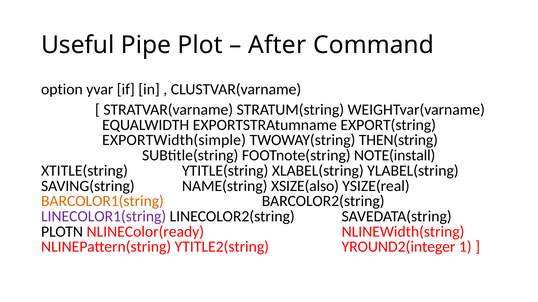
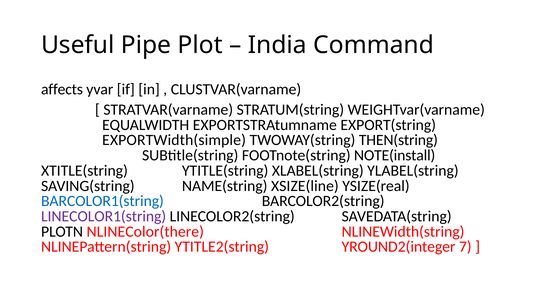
After: After -> India
option: option -> affects
XSIZE(also: XSIZE(also -> XSIZE(line
BARCOLOR1(string colour: orange -> blue
NLINEColor(ready: NLINEColor(ready -> NLINEColor(there
1: 1 -> 7
